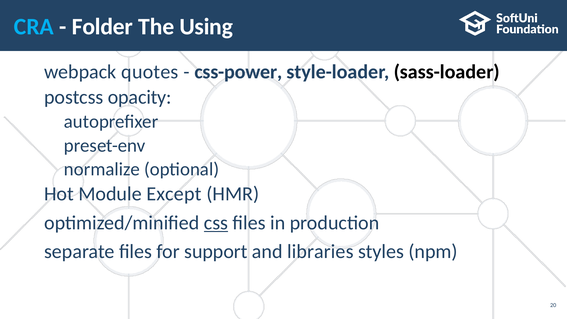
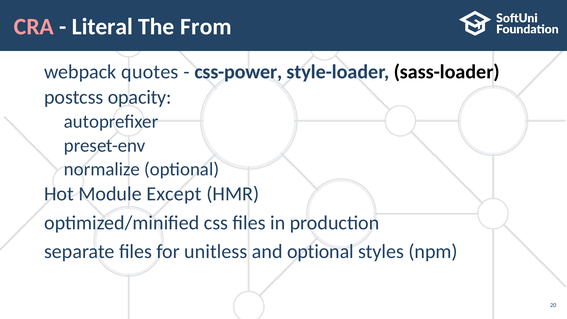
CRA colour: light blue -> pink
Folder: Folder -> Literal
Using: Using -> From
css underline: present -> none
support: support -> unitless
and libraries: libraries -> optional
